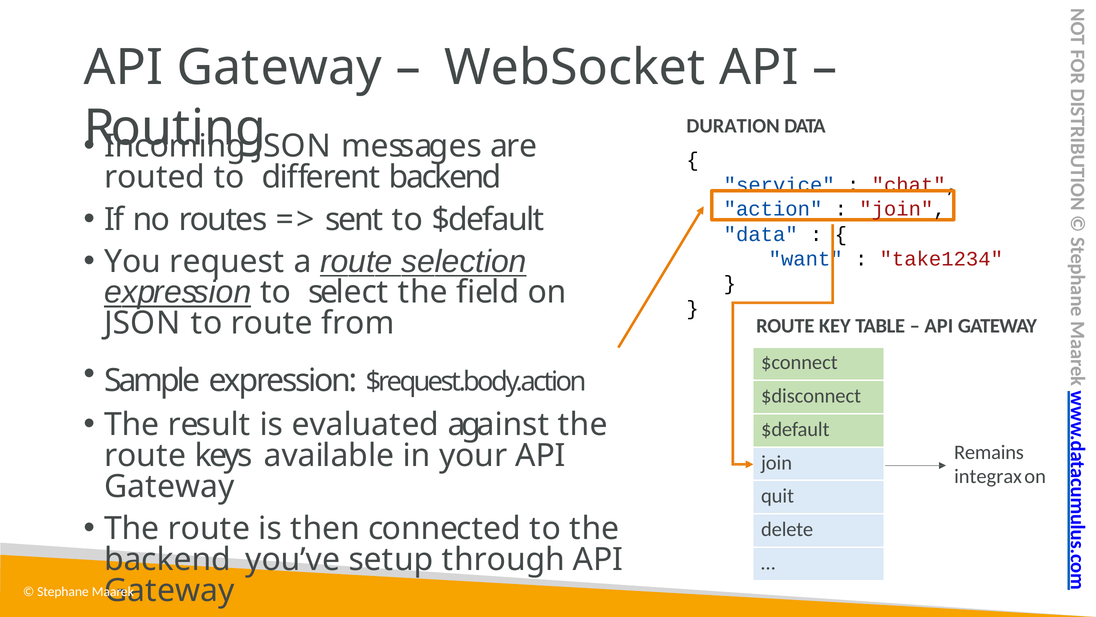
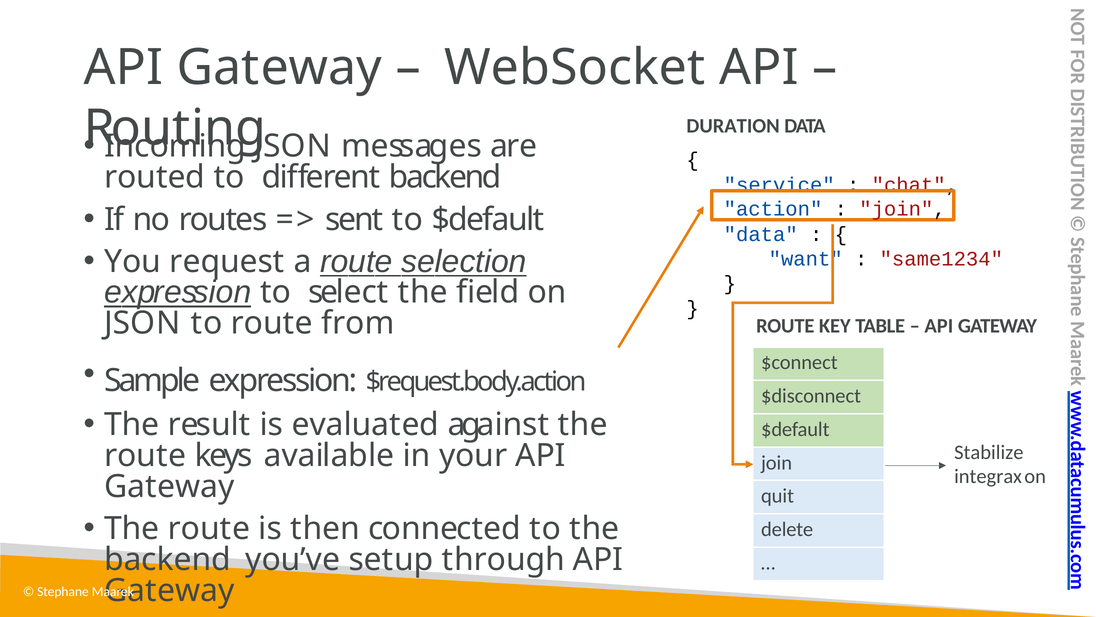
take1234: take1234 -> same1234
Remains: Remains -> Stabilize
